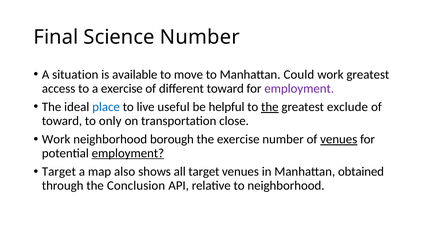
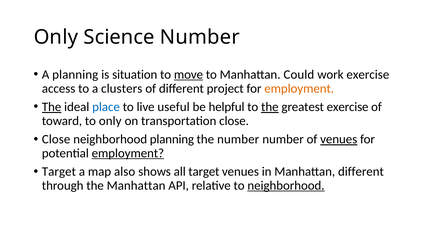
Final at (56, 37): Final -> Only
A situation: situation -> planning
available: available -> situation
move underline: none -> present
work greatest: greatest -> exercise
a exercise: exercise -> clusters
different toward: toward -> project
employment at (299, 88) colour: purple -> orange
The at (52, 107) underline: none -> present
greatest exclude: exclude -> exercise
Work at (56, 139): Work -> Close
neighborhood borough: borough -> planning
the exercise: exercise -> number
Manhattan obtained: obtained -> different
the Conclusion: Conclusion -> Manhattan
neighborhood at (286, 186) underline: none -> present
